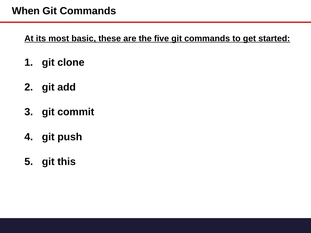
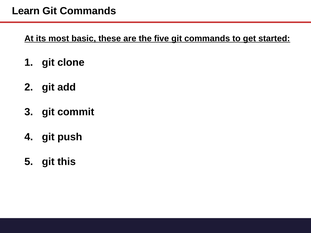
When: When -> Learn
